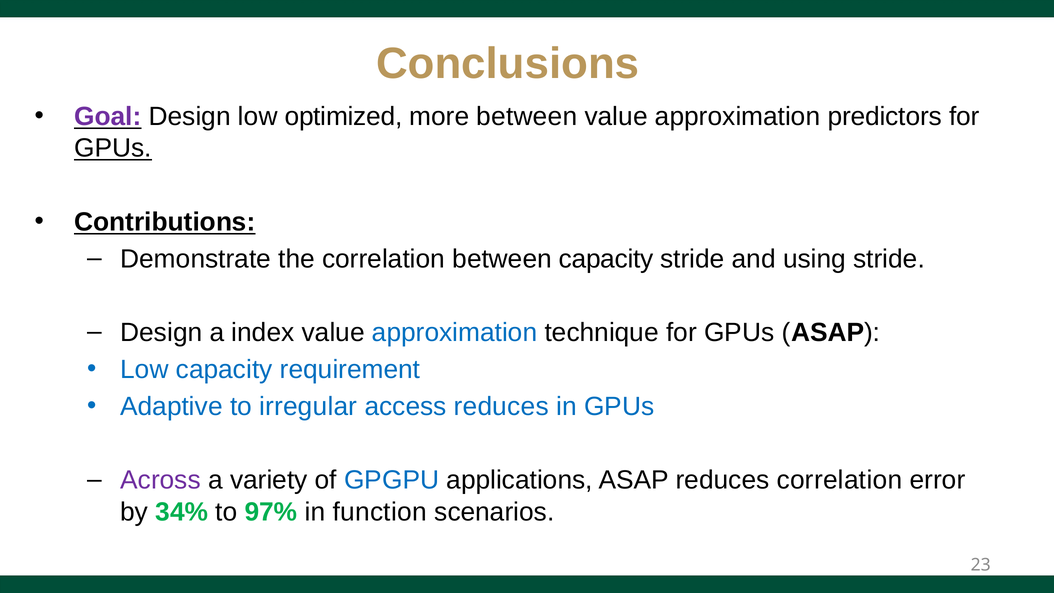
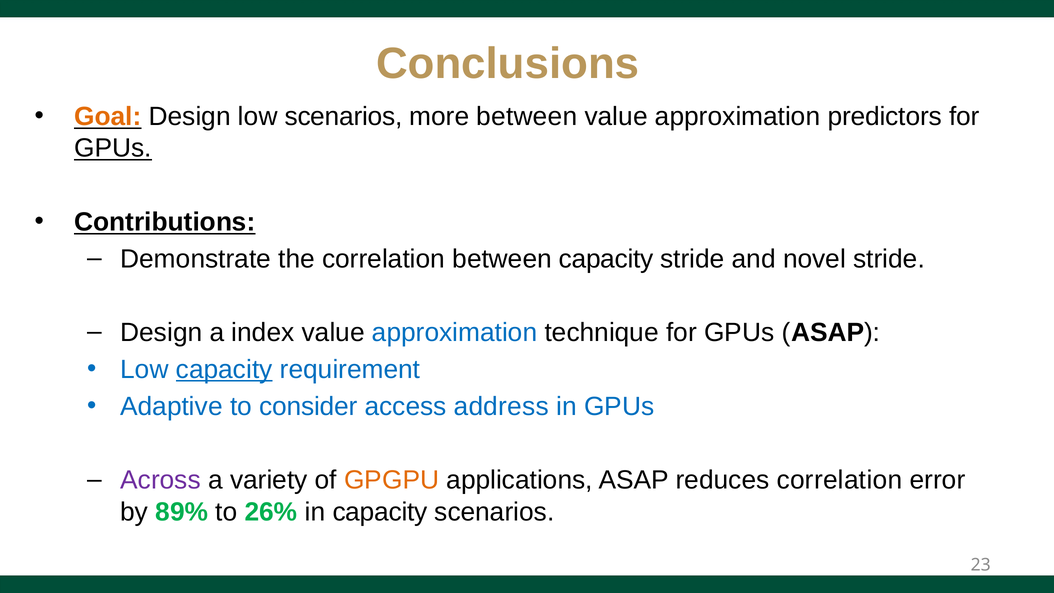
Goal colour: purple -> orange
low optimized: optimized -> scenarios
using: using -> novel
capacity at (224, 370) underline: none -> present
irregular: irregular -> consider
access reduces: reduces -> address
GPGPU colour: blue -> orange
34%: 34% -> 89%
97%: 97% -> 26%
in function: function -> capacity
